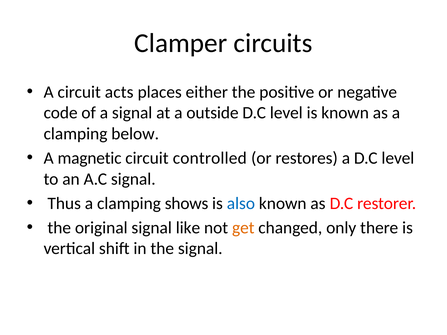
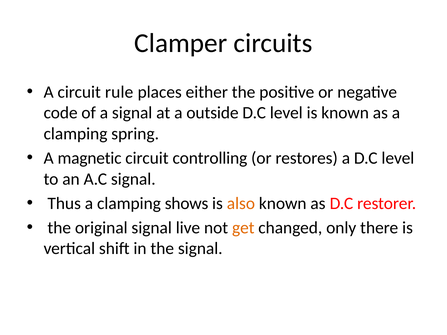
acts: acts -> rule
below: below -> spring
controlled: controlled -> controlling
also colour: blue -> orange
like: like -> live
